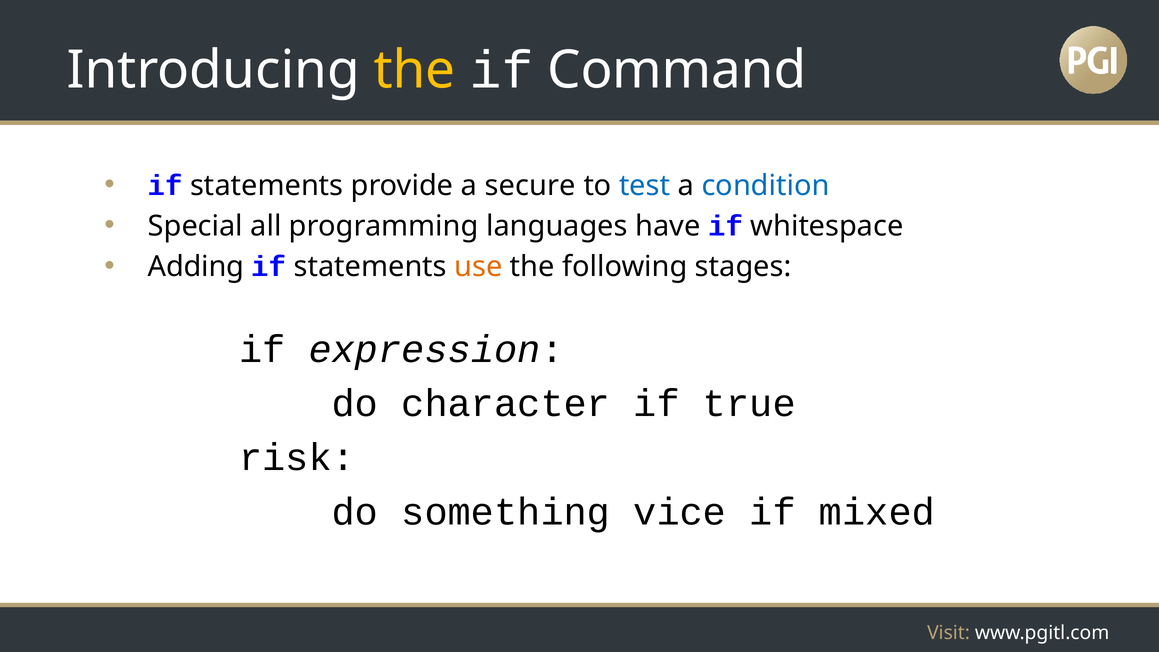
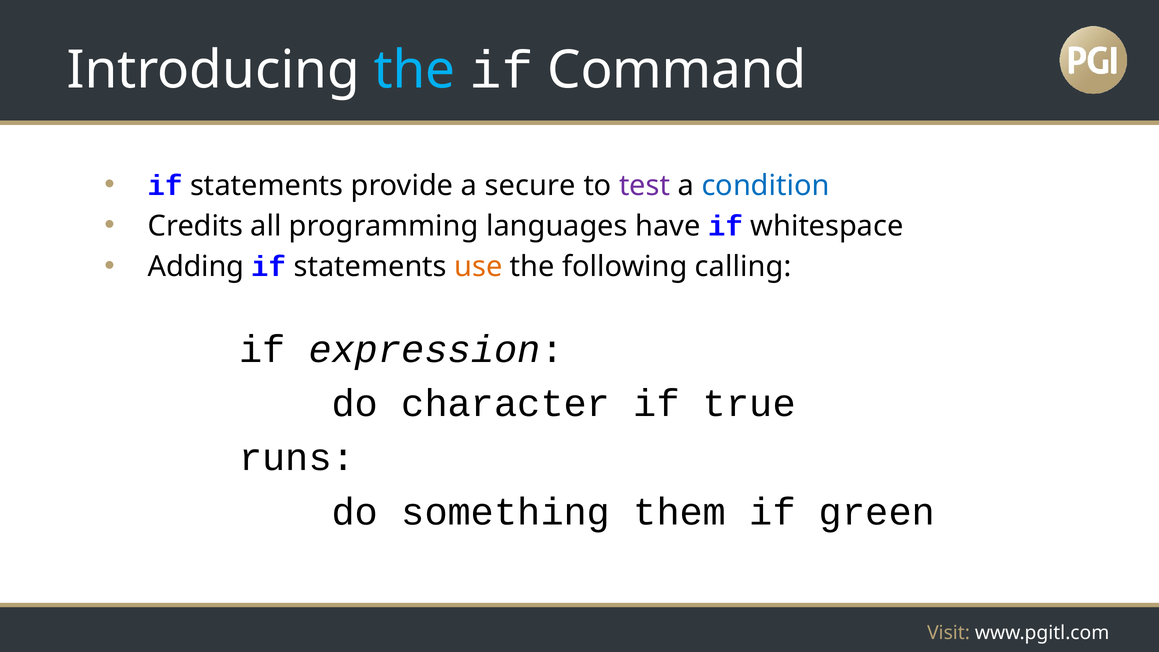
the at (414, 70) colour: yellow -> light blue
test colour: blue -> purple
Special: Special -> Credits
stages: stages -> calling
risk: risk -> runs
vice: vice -> them
mixed: mixed -> green
